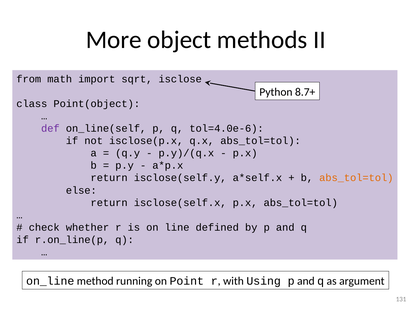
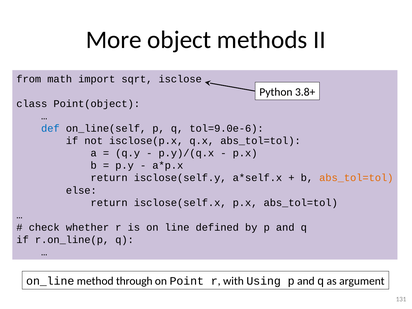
8.7+: 8.7+ -> 3.8+
def colour: purple -> blue
tol=4.0e-6: tol=4.0e-6 -> tol=9.0e-6
running: running -> through
